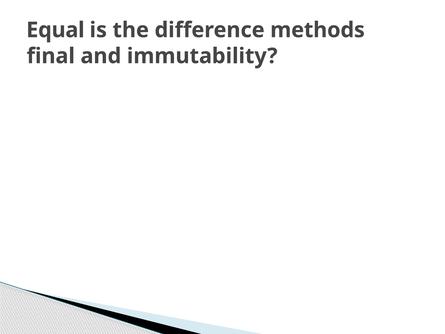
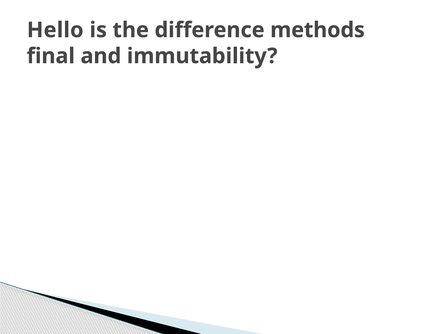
Equal: Equal -> Hello
